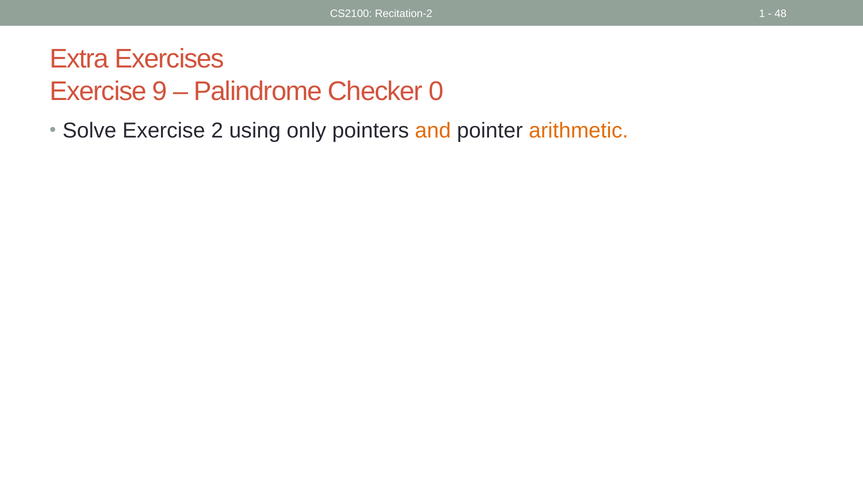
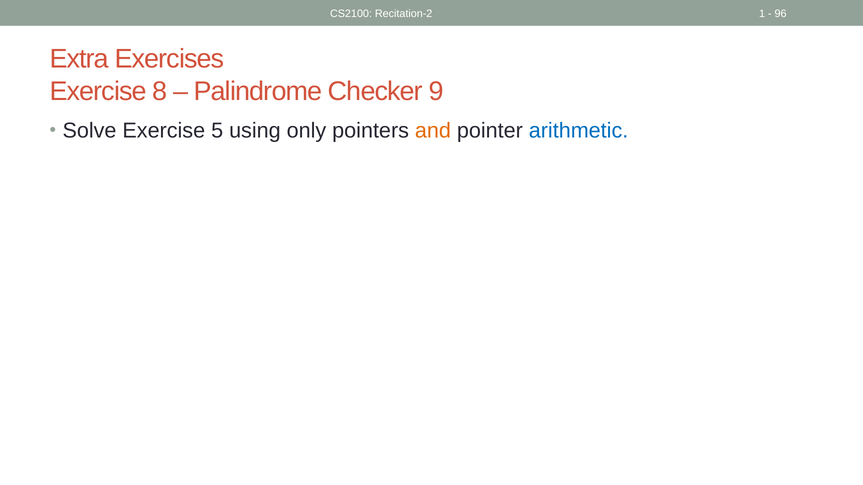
48: 48 -> 96
9: 9 -> 8
0: 0 -> 9
2: 2 -> 5
arithmetic colour: orange -> blue
